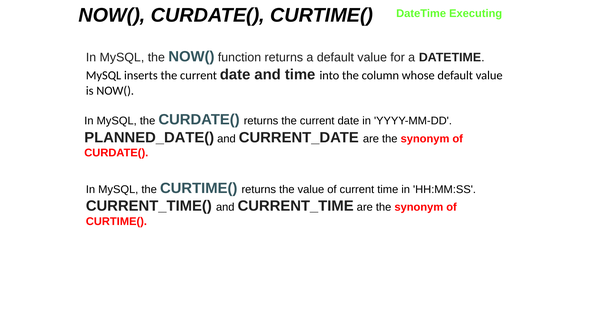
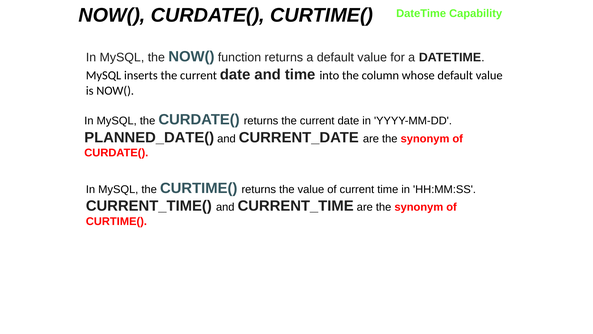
Executing: Executing -> Capability
